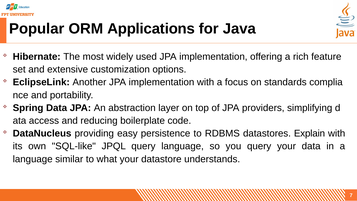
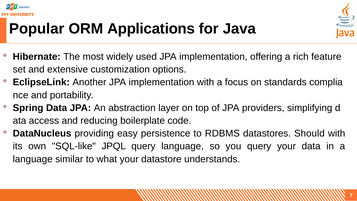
Explain: Explain -> Should
